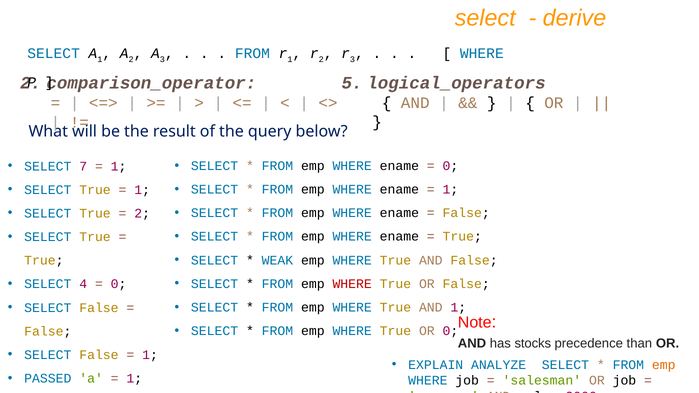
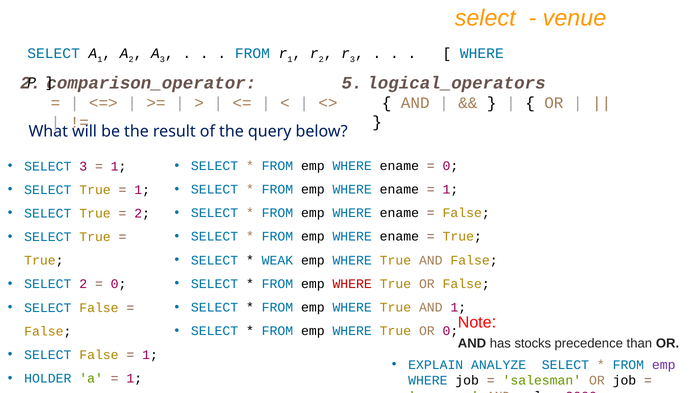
derive: derive -> venue
SELECT 7: 7 -> 3
SELECT 4: 4 -> 2
emp at (664, 365) colour: orange -> purple
PASSED: PASSED -> HOLDER
